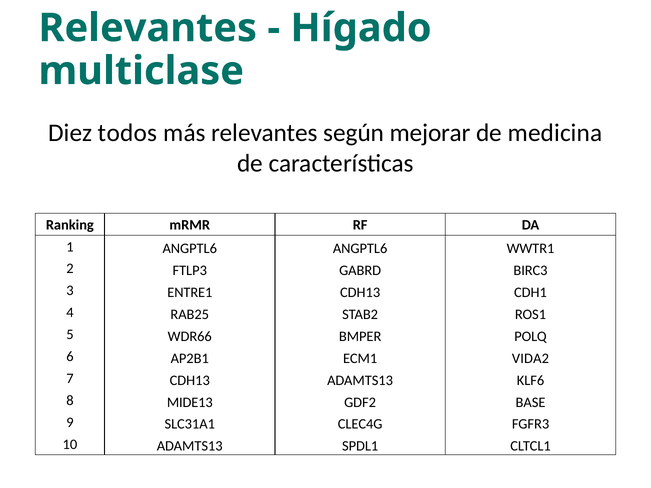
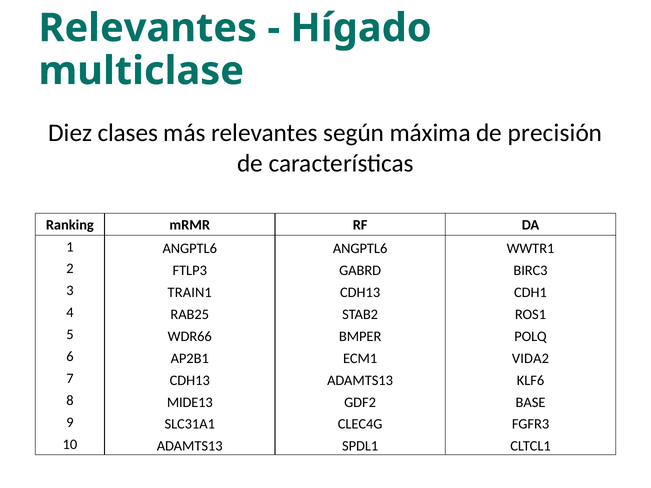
todos: todos -> clases
mejorar: mejorar -> máxima
medicina: medicina -> precisión
ENTRE1: ENTRE1 -> TRAIN1
